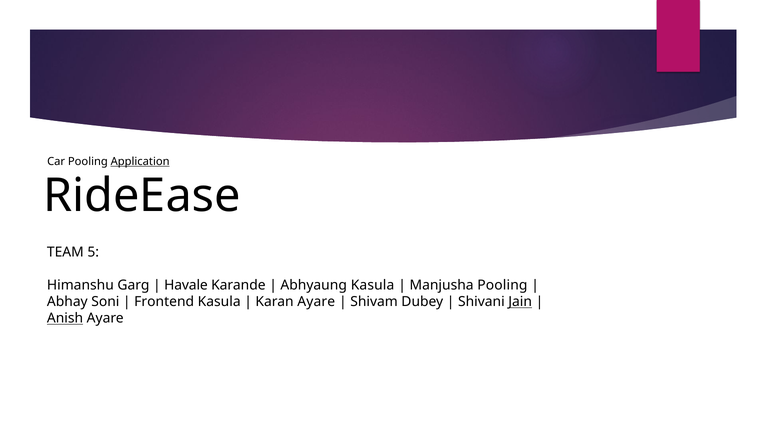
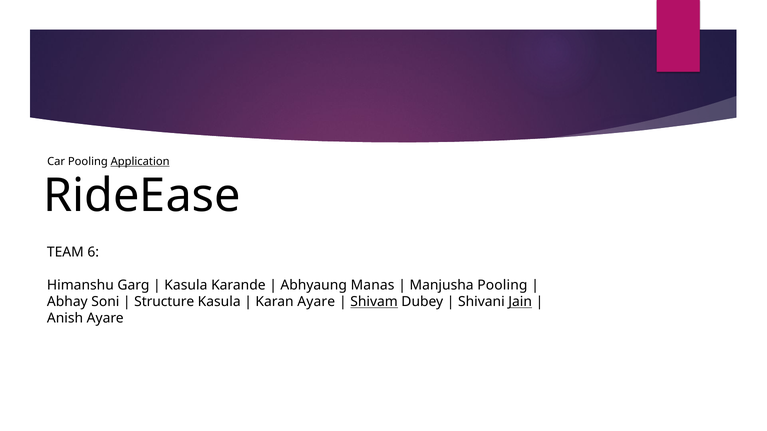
5: 5 -> 6
Havale at (186, 285): Havale -> Kasula
Abhyaung Kasula: Kasula -> Manas
Frontend: Frontend -> Structure
Shivam underline: none -> present
Anish underline: present -> none
